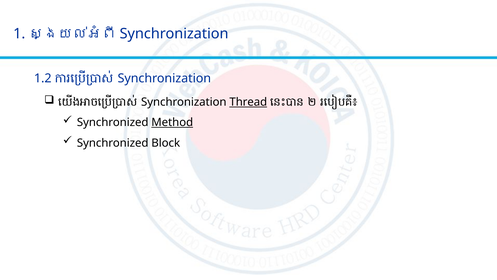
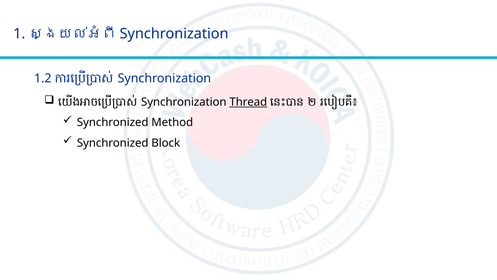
Method underline: present -> none
